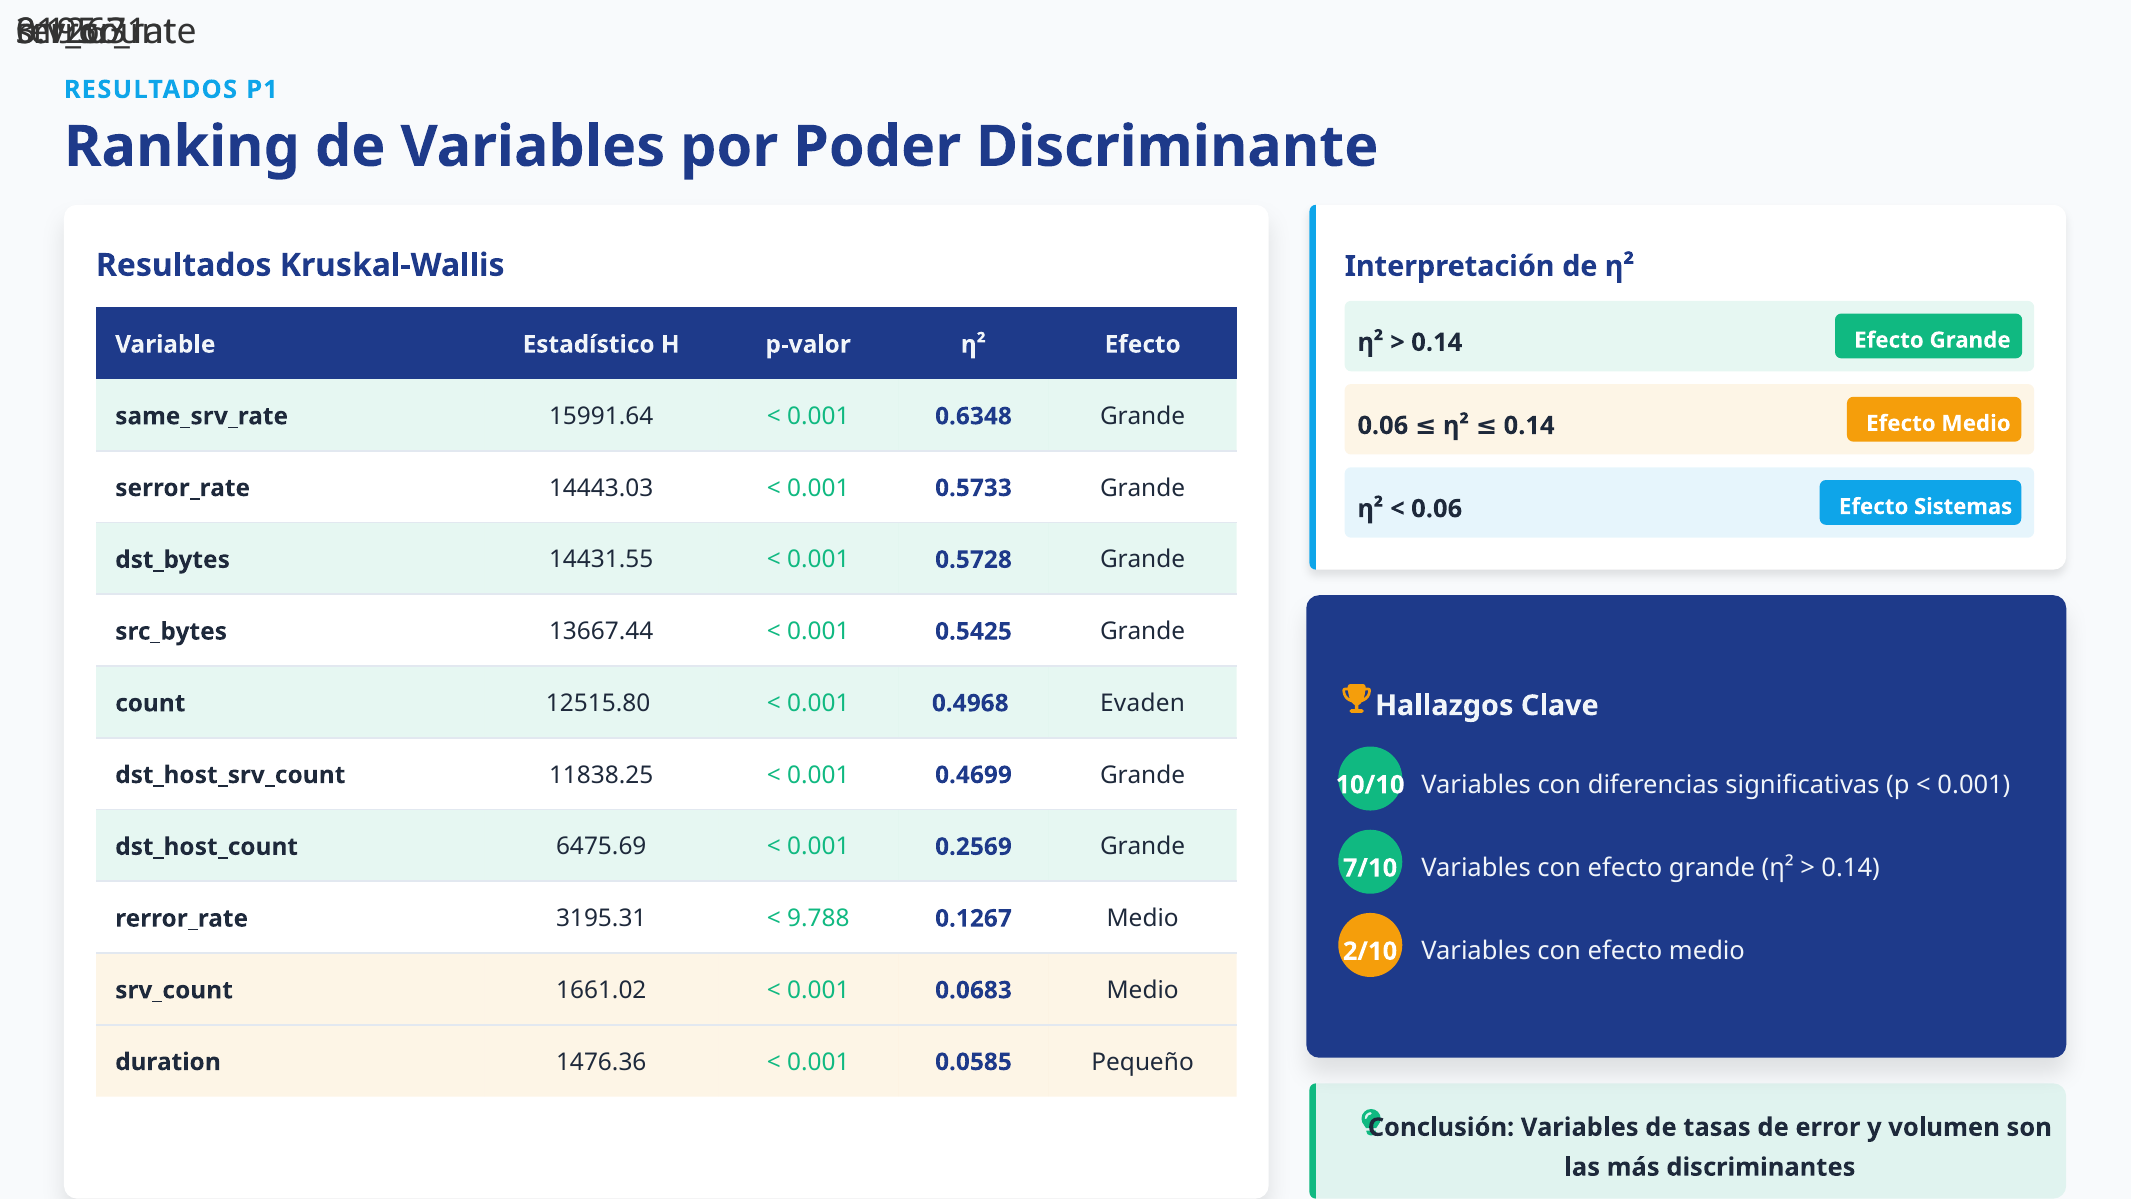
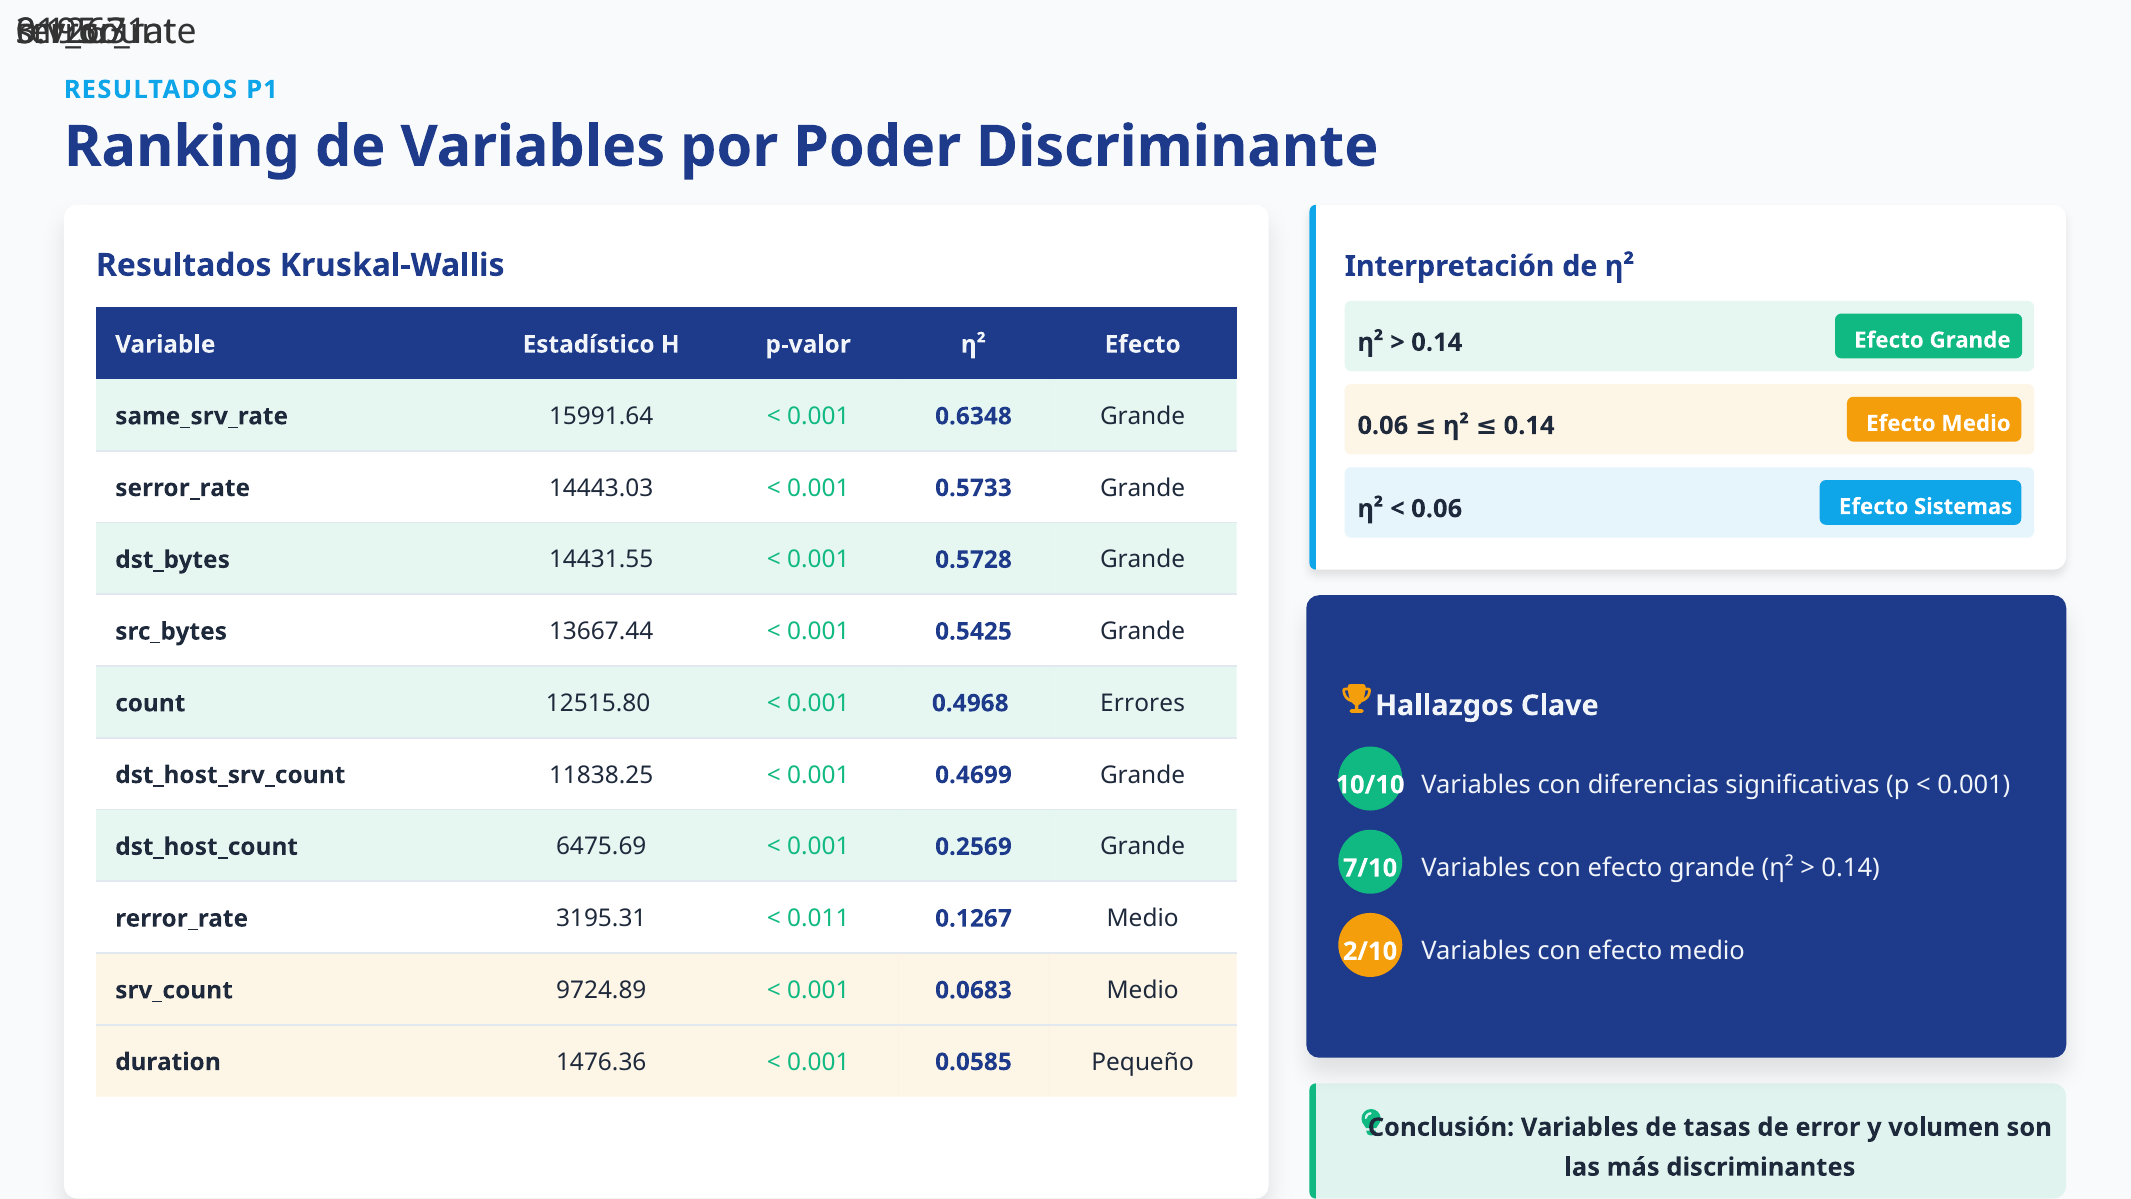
Evaden: Evaden -> Errores
9.788: 9.788 -> 0.011
1661.02: 1661.02 -> 9724.89
